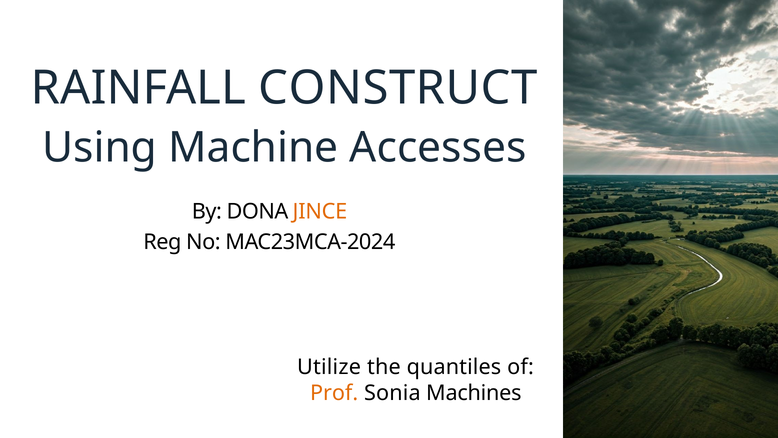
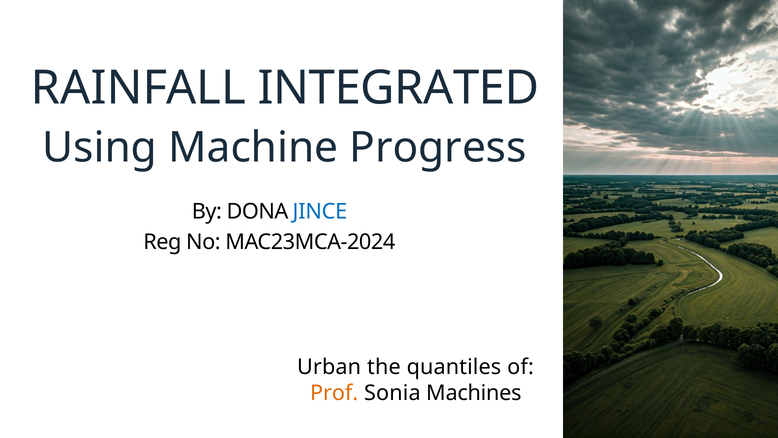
CONSTRUCT: CONSTRUCT -> INTEGRATED
Accesses: Accesses -> Progress
JINCE colour: orange -> blue
Utilize: Utilize -> Urban
